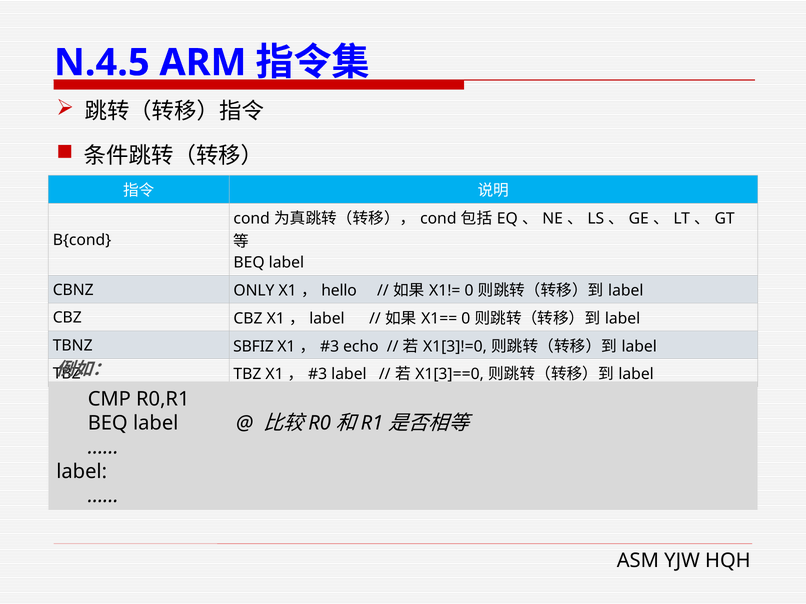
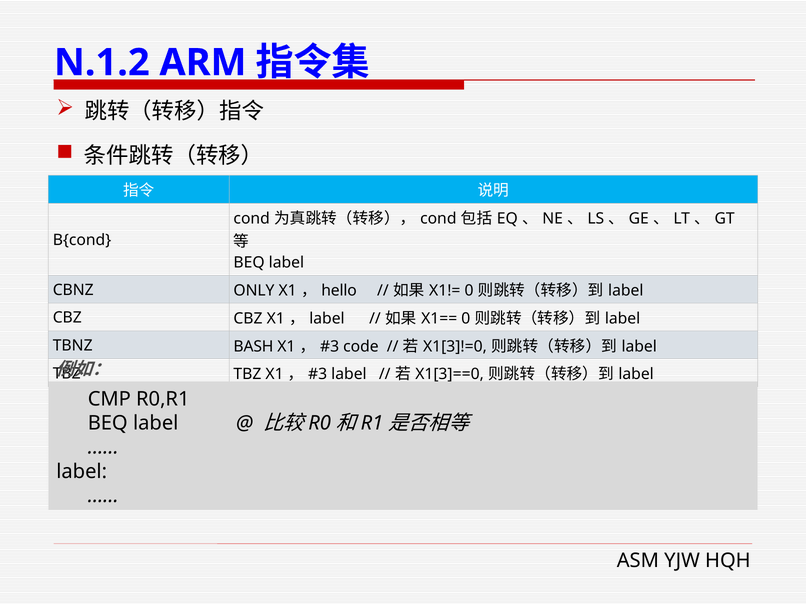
N.4.5: N.4.5 -> N.1.2
SBFIZ: SBFIZ -> BASH
echo: echo -> code
